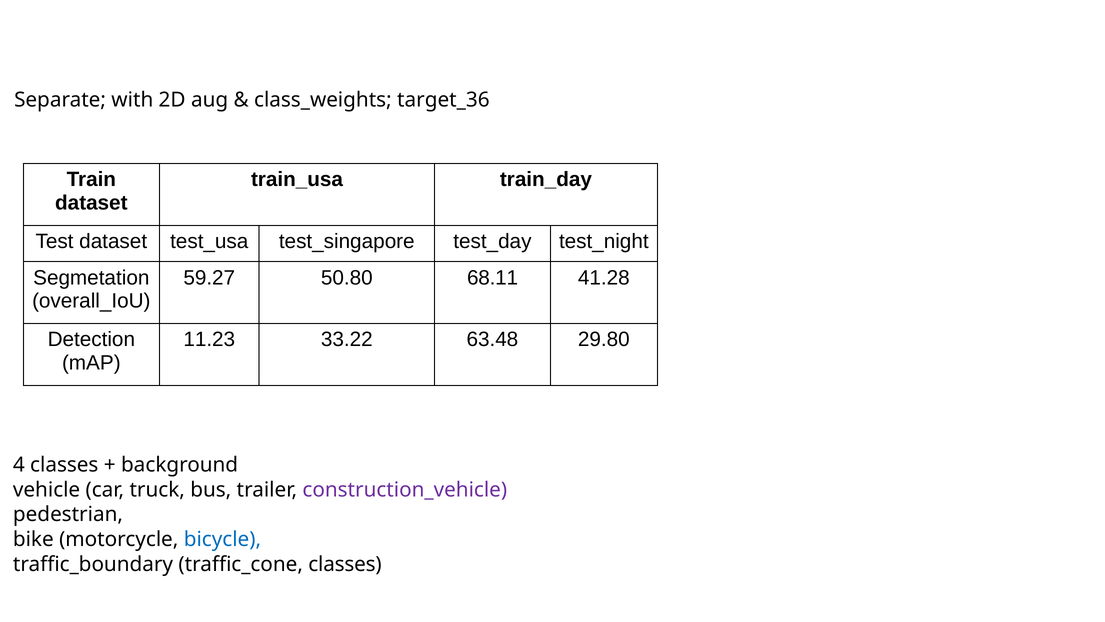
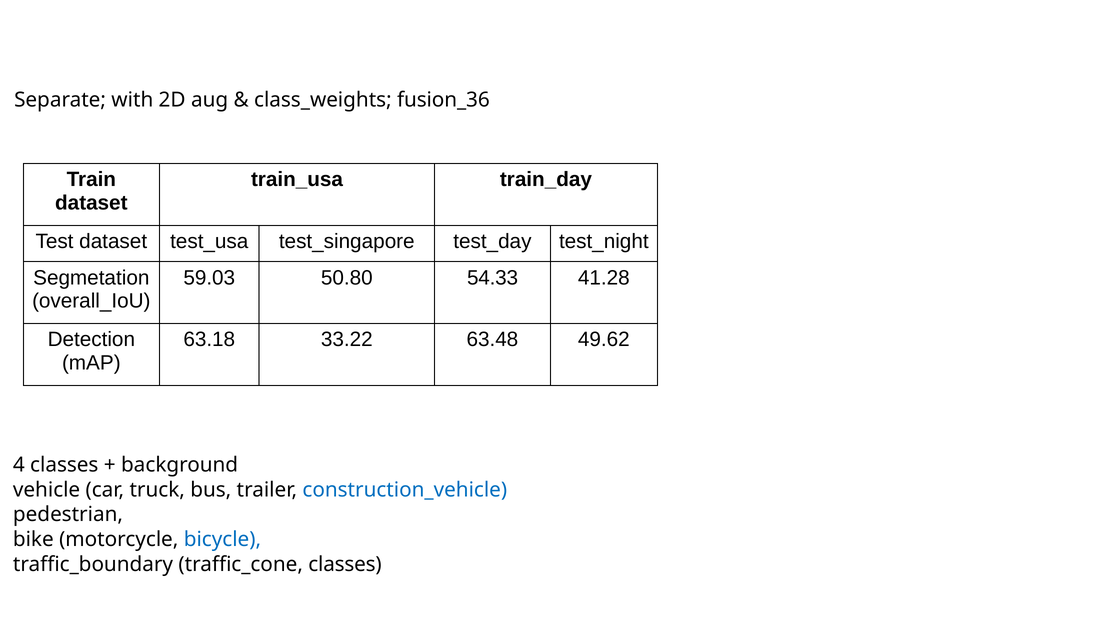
target_36: target_36 -> fusion_36
59.27: 59.27 -> 59.03
68.11: 68.11 -> 54.33
11.23: 11.23 -> 63.18
29.80: 29.80 -> 49.62
construction_vehicle colour: purple -> blue
